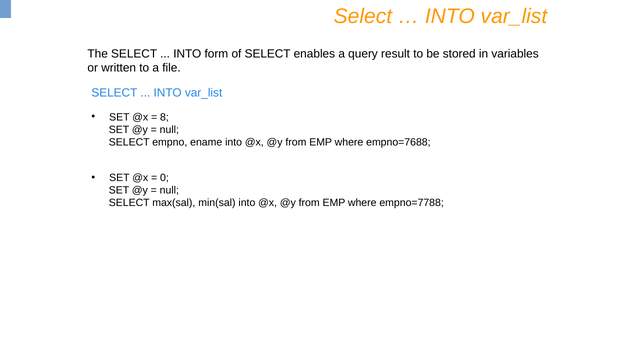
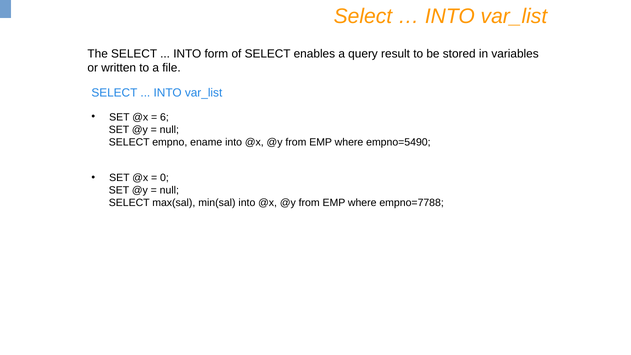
8: 8 -> 6
empno=7688: empno=7688 -> empno=5490
